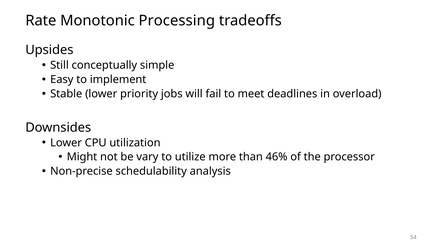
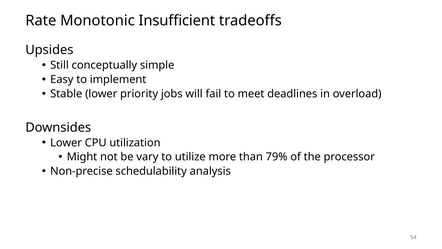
Processing: Processing -> Insufficient
46%: 46% -> 79%
